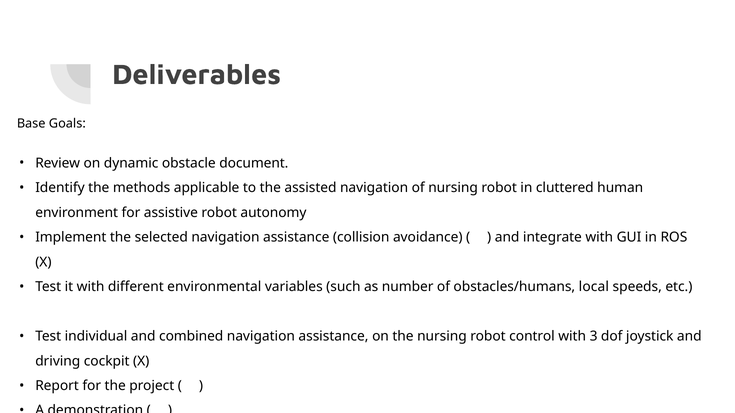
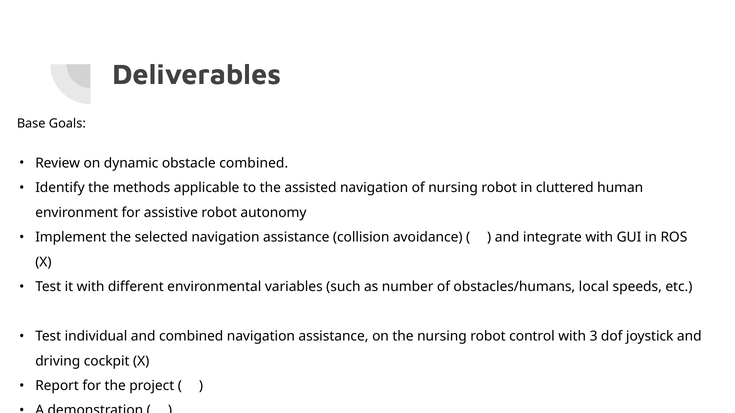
obstacle document: document -> combined
